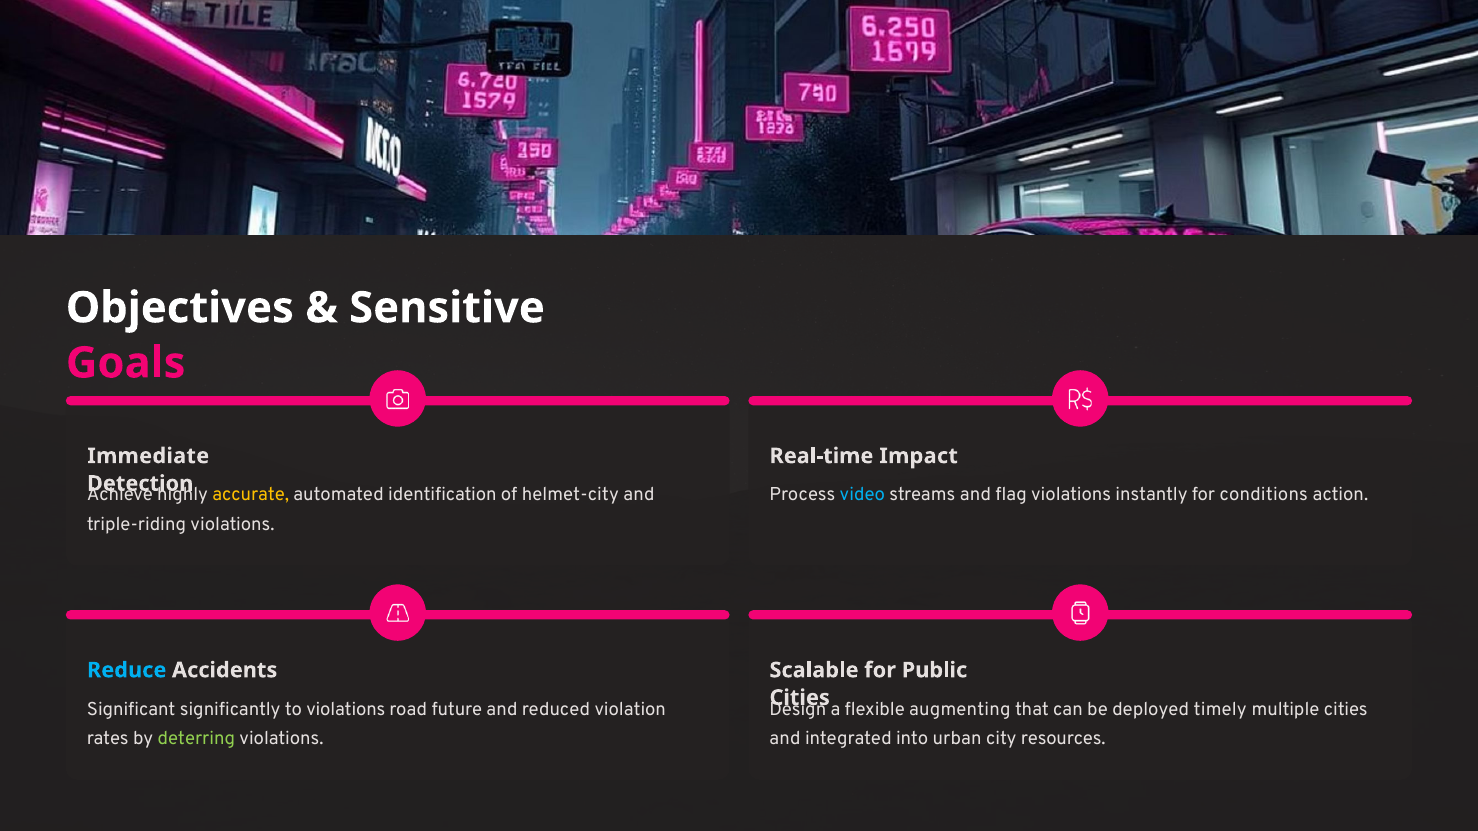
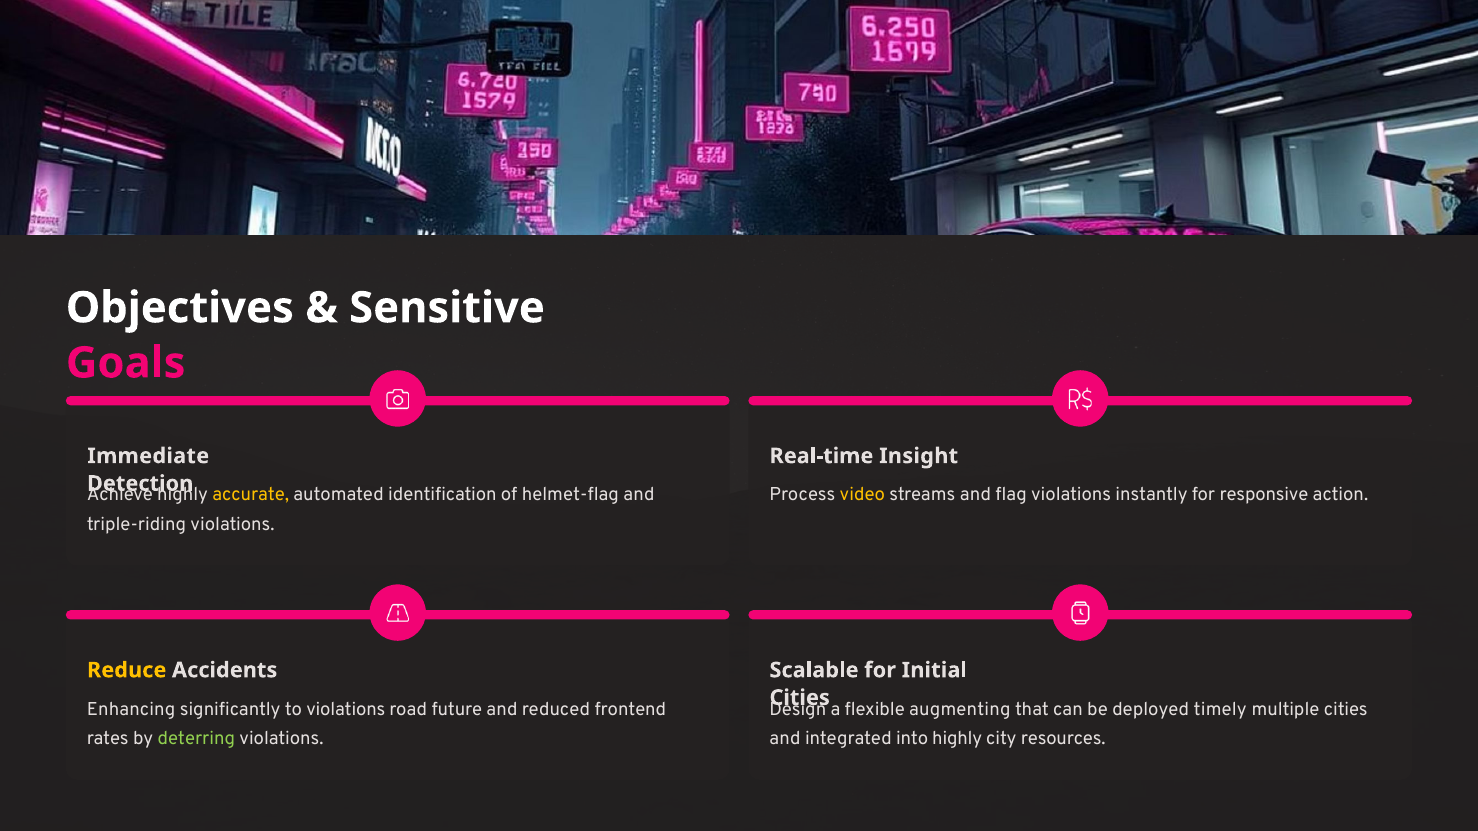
Impact: Impact -> Insight
helmet-city: helmet-city -> helmet-flag
video colour: light blue -> yellow
conditions: conditions -> responsive
Reduce colour: light blue -> yellow
Public: Public -> Initial
Significant: Significant -> Enhancing
violation: violation -> frontend
into urban: urban -> highly
